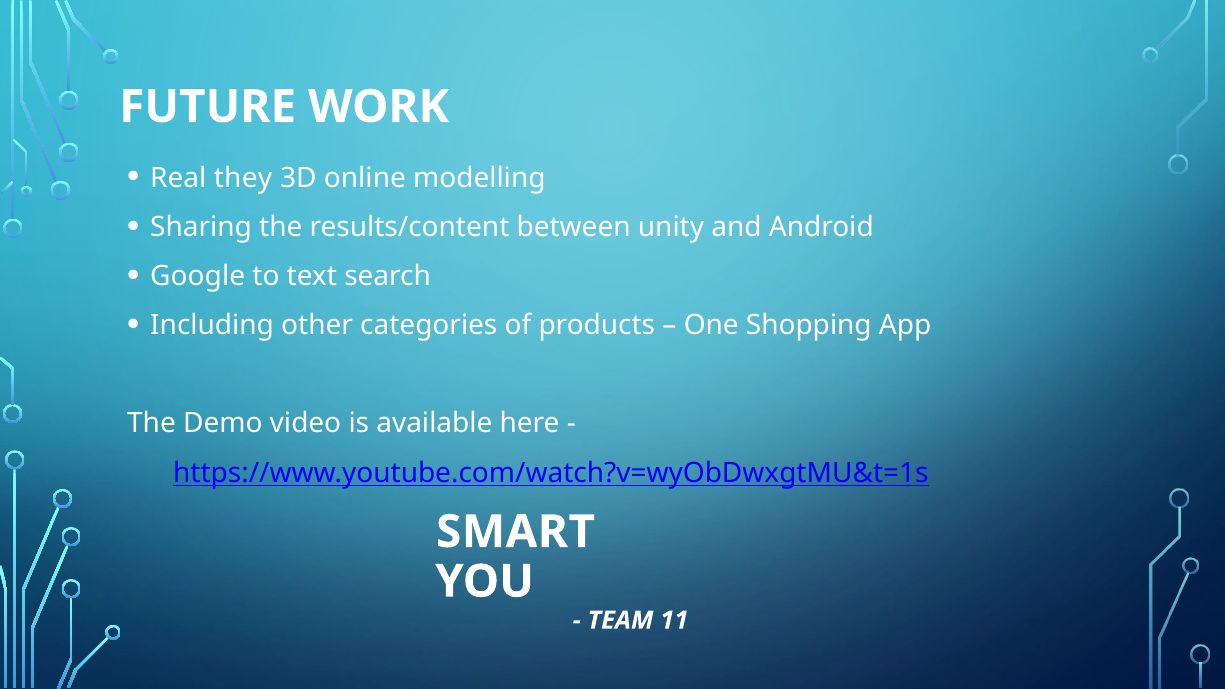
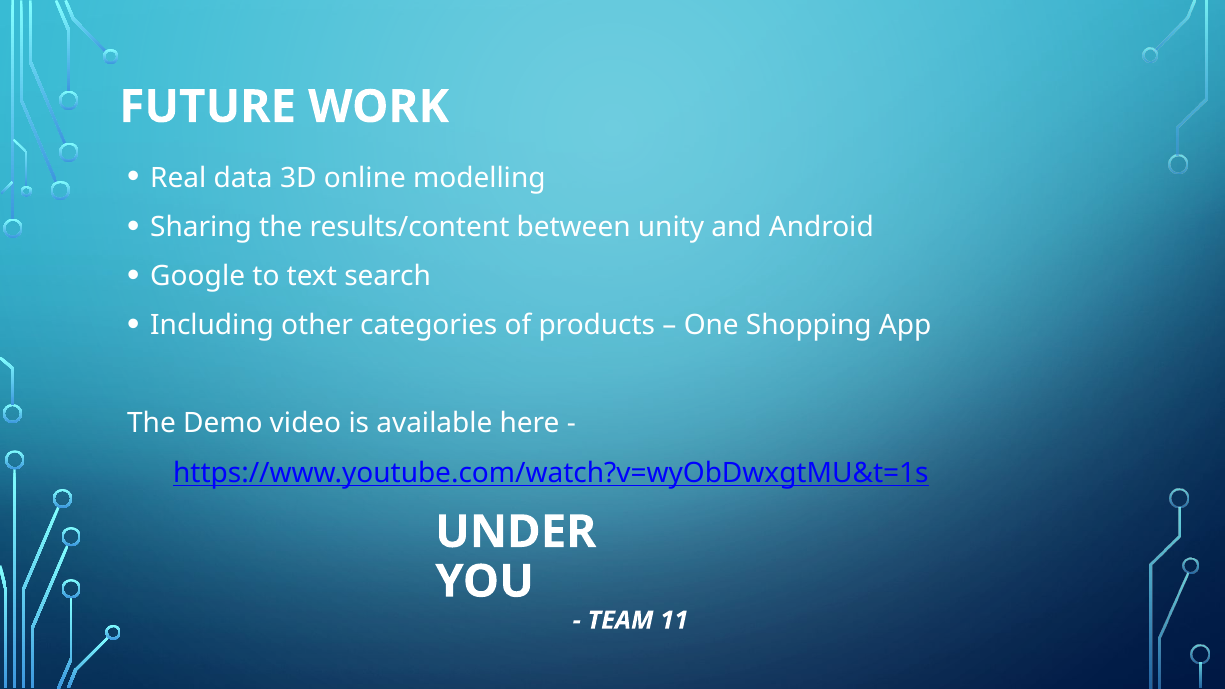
they: they -> data
SMART: SMART -> UNDER
